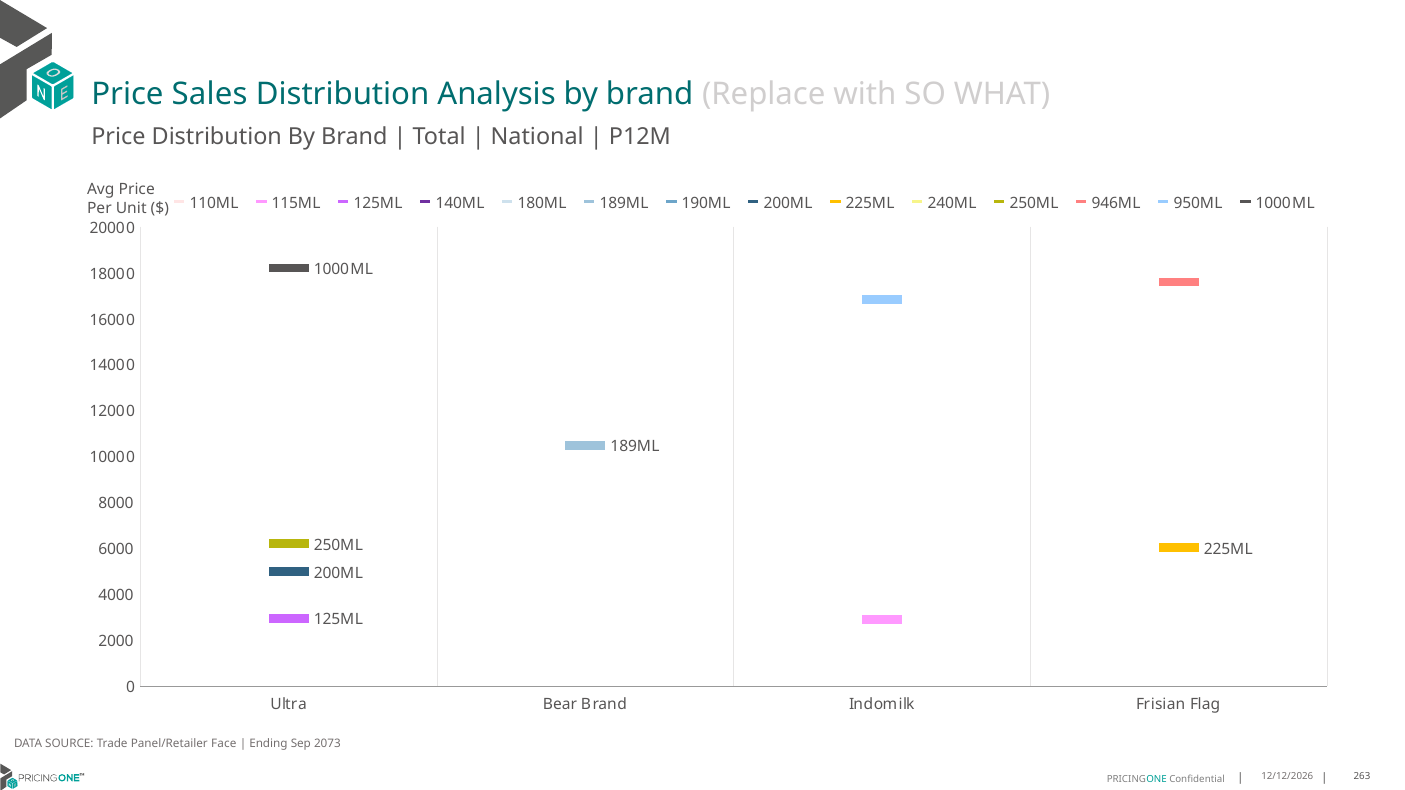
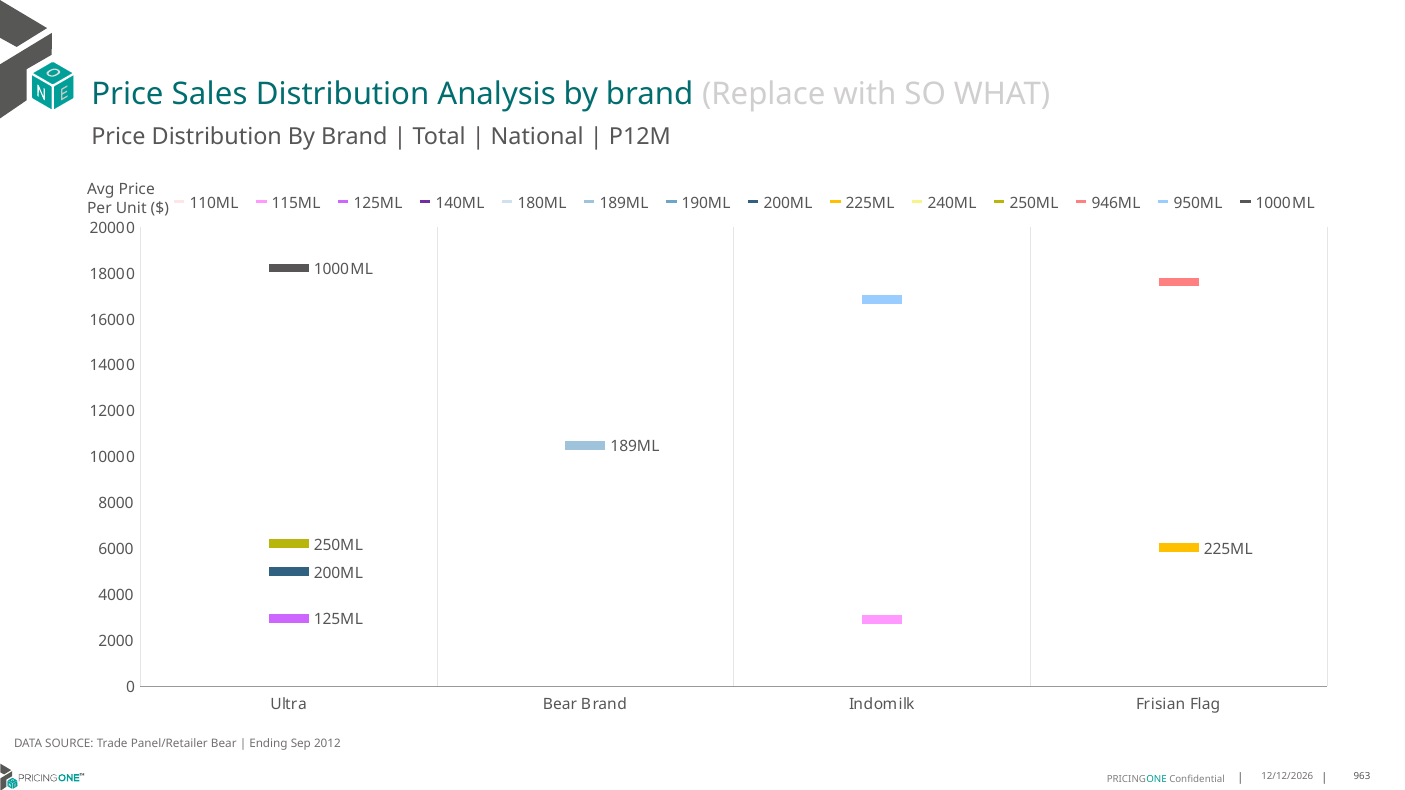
Panel/Retailer Face: Face -> Bear
2073: 2073 -> 2012
263: 263 -> 963
